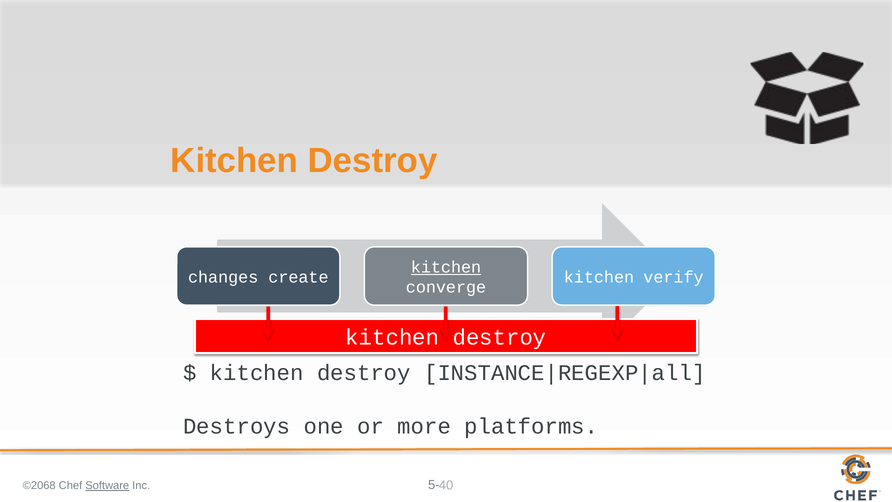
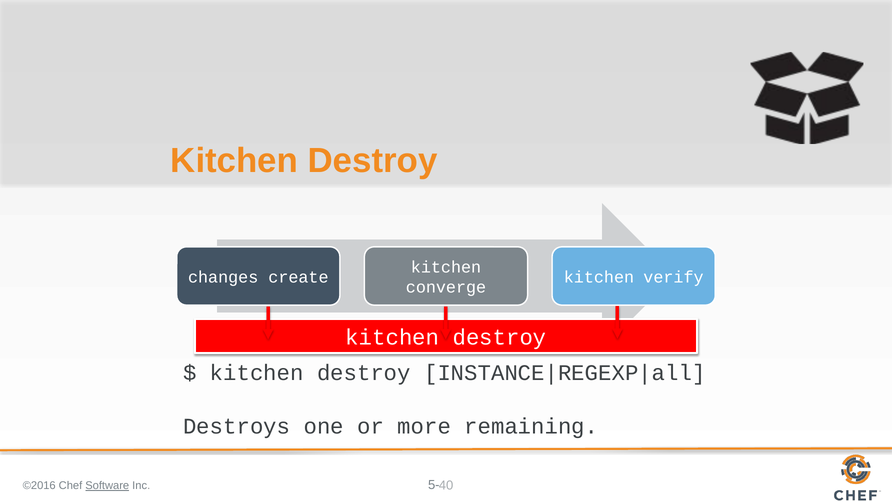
kitchen at (446, 267) underline: present -> none
platforms: platforms -> remaining
©2068: ©2068 -> ©2016
